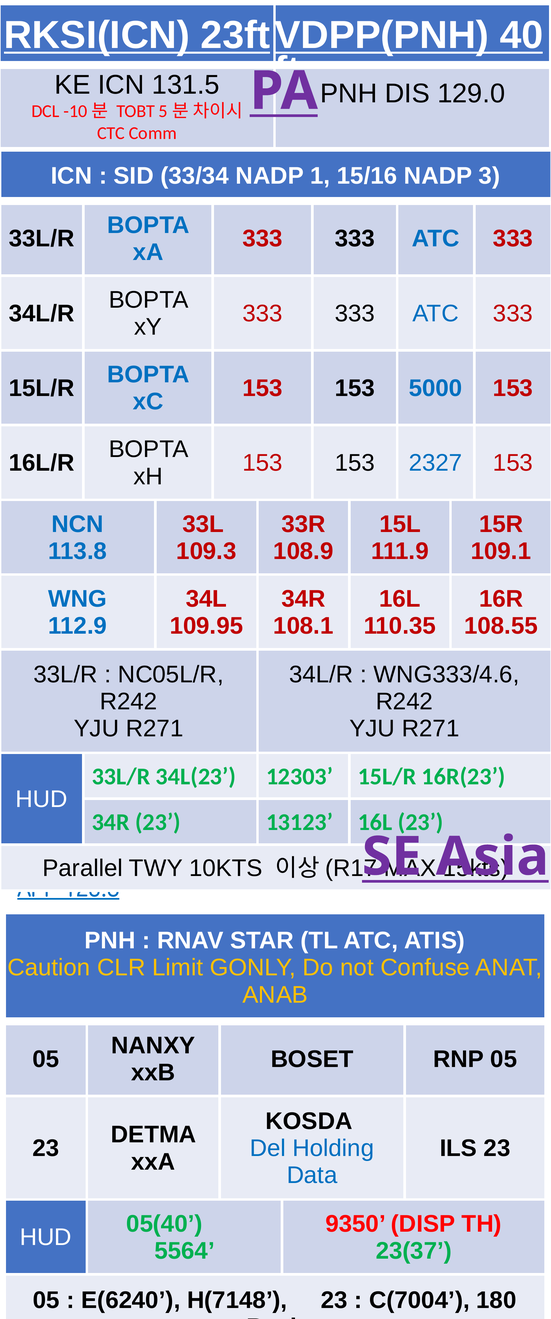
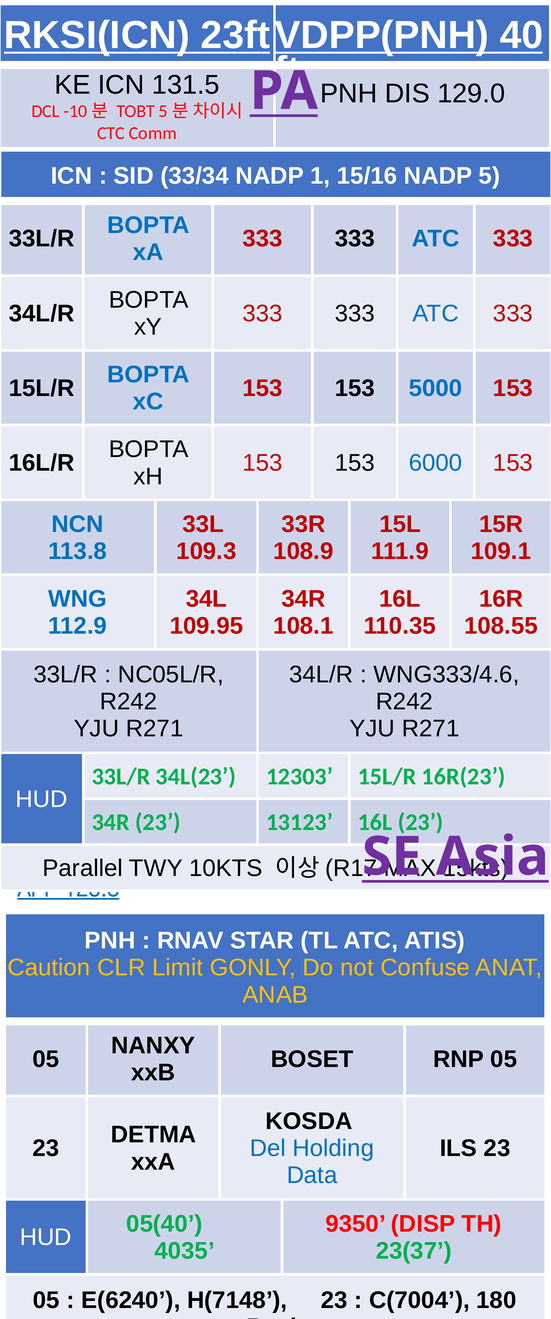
NADP 3: 3 -> 5
2327: 2327 -> 6000
5564: 5564 -> 4035
